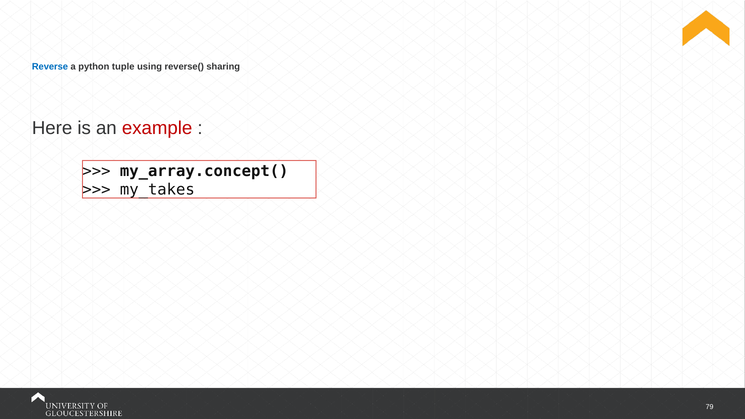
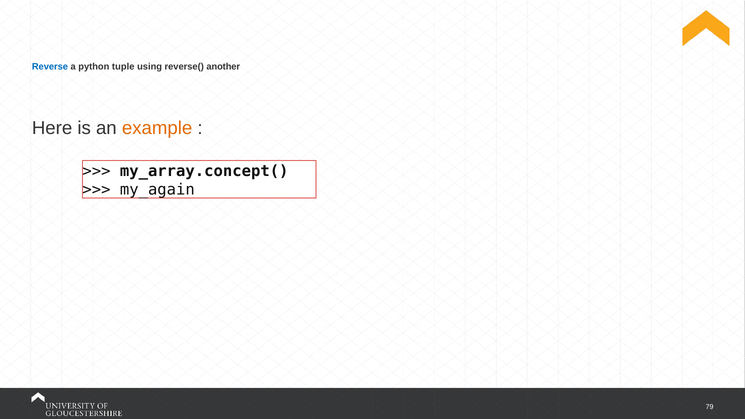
sharing: sharing -> another
example colour: red -> orange
my_takes: my_takes -> my_again
